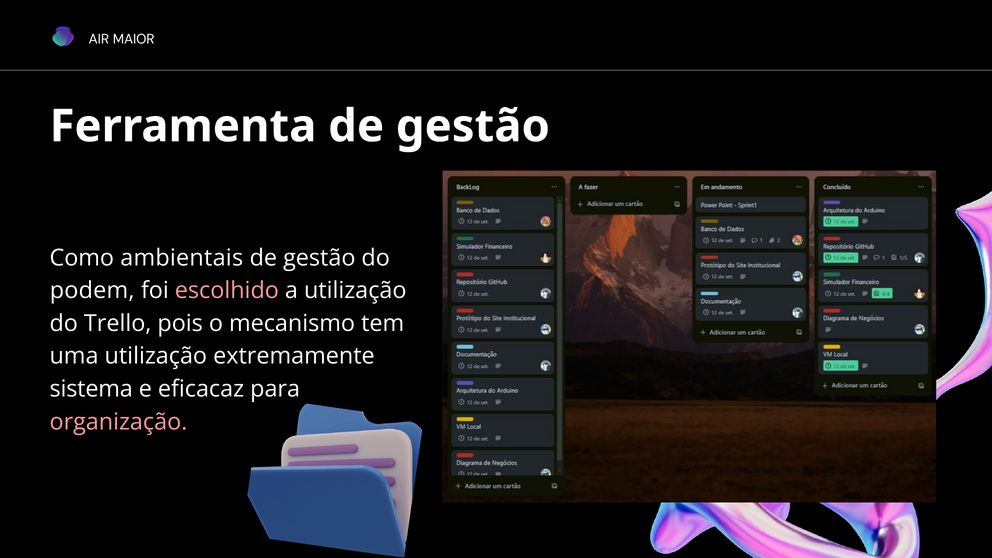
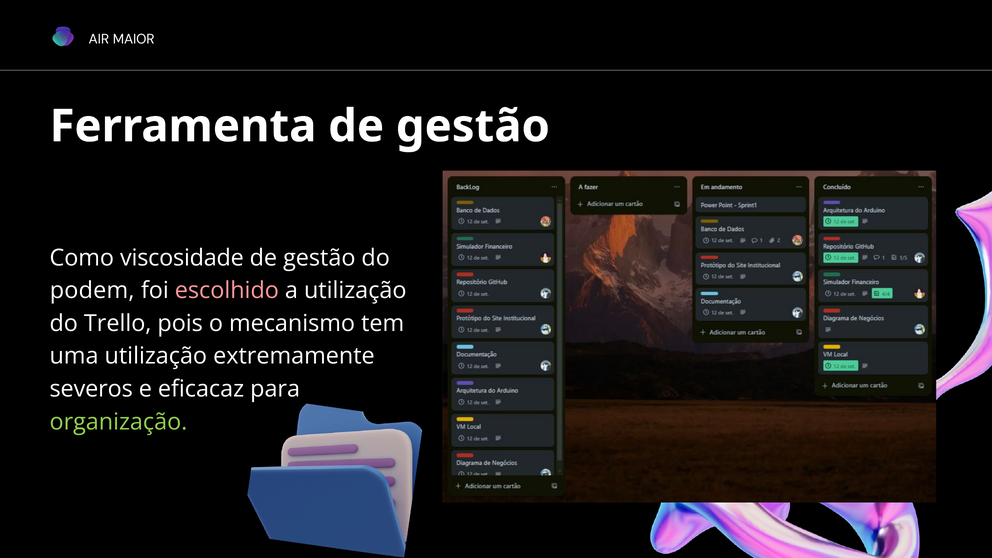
ambientais: ambientais -> viscosidade
sistema: sistema -> severos
organização colour: pink -> light green
